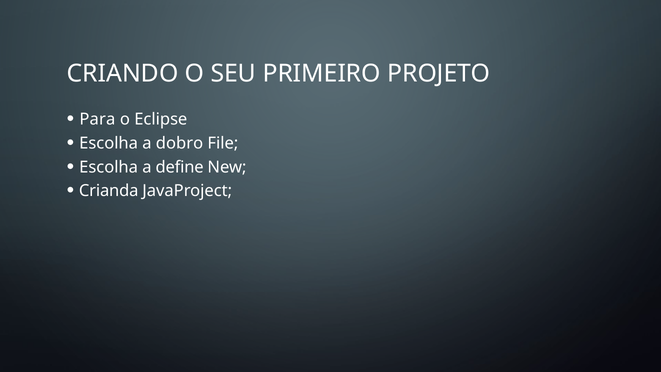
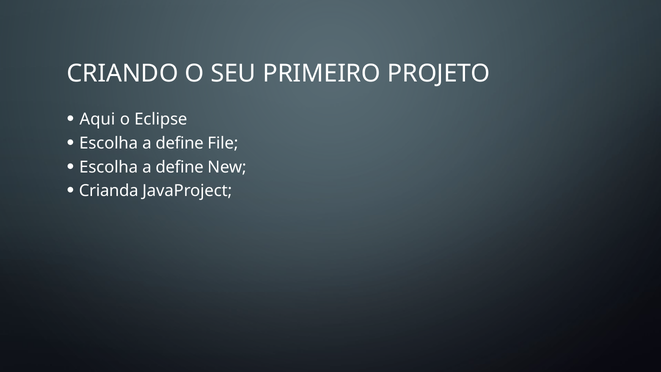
Para: Para -> Aqui
dobro at (179, 143): dobro -> define
